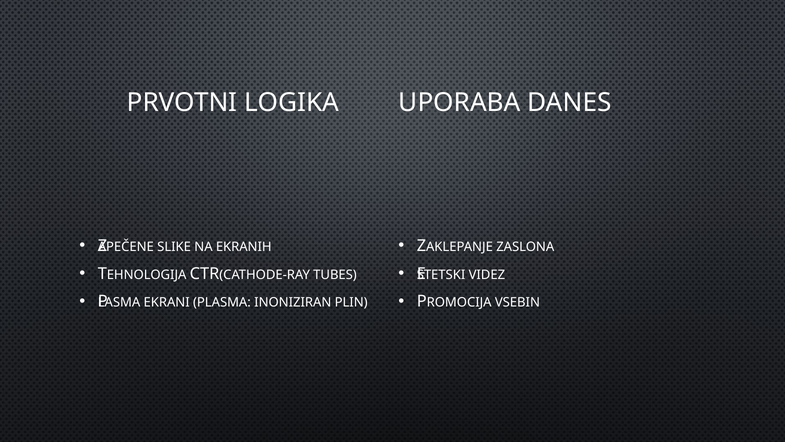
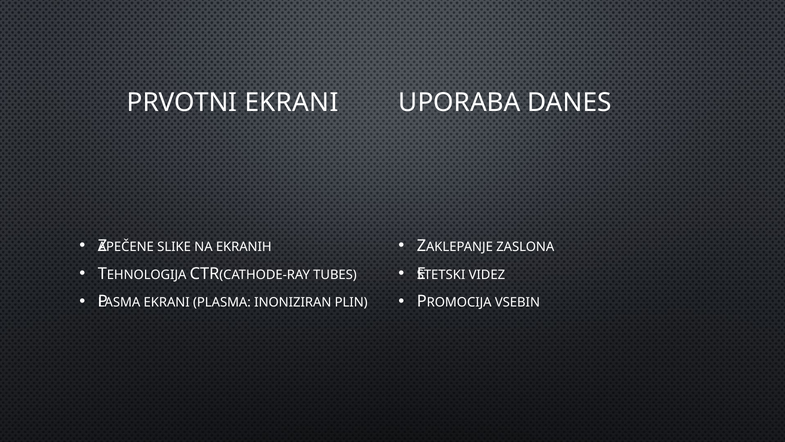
PRVOTNI LOGIKA: LOGIKA -> EKRANI
